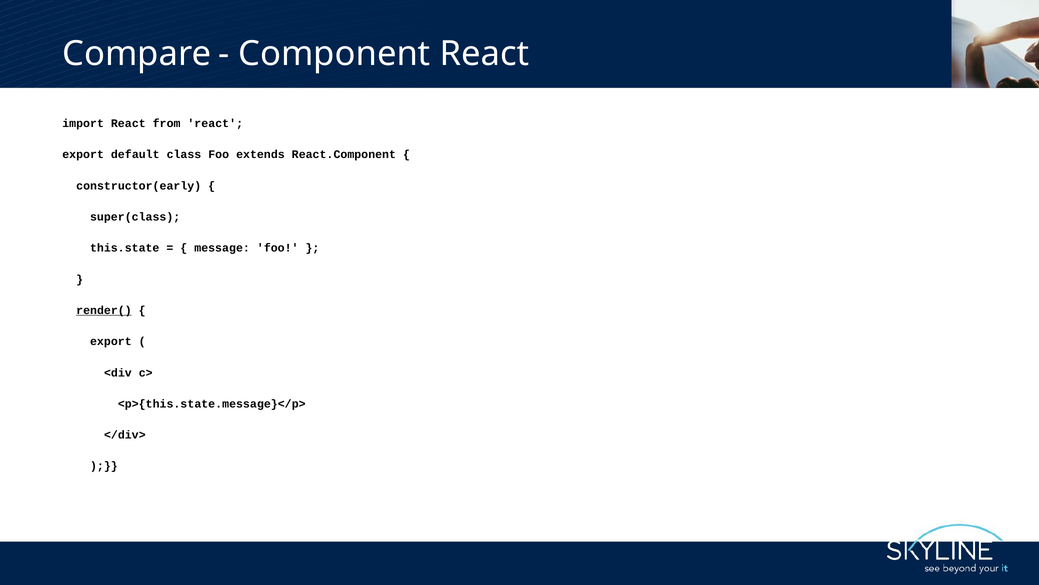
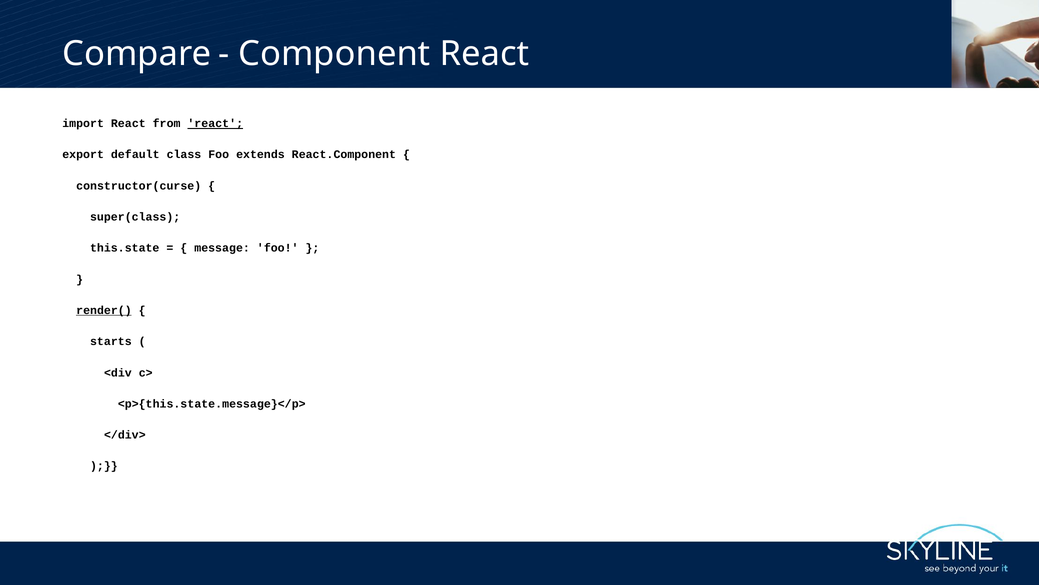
react at (215, 123) underline: none -> present
constructor(early: constructor(early -> constructor(curse
export at (111, 341): export -> starts
